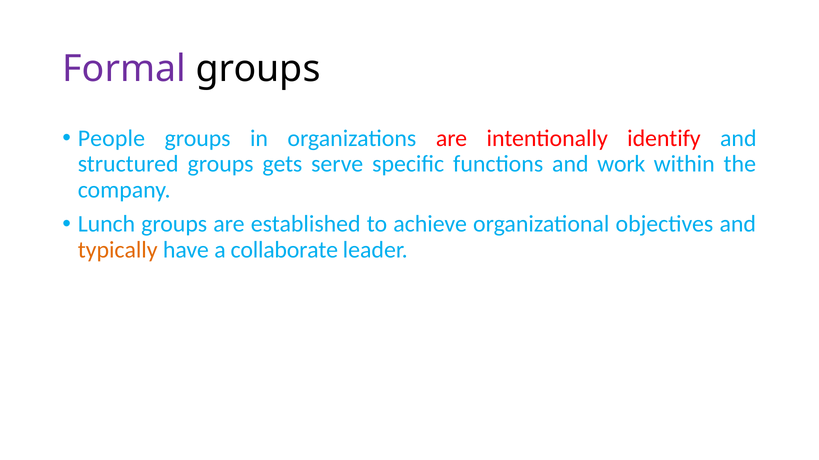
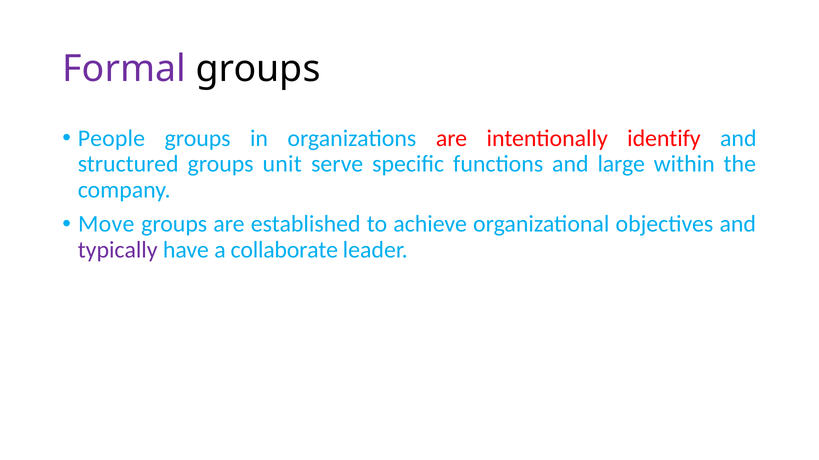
gets: gets -> unit
work: work -> large
Lunch: Lunch -> Move
typically colour: orange -> purple
